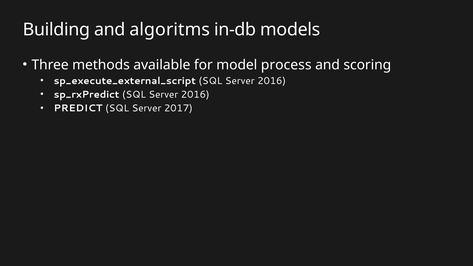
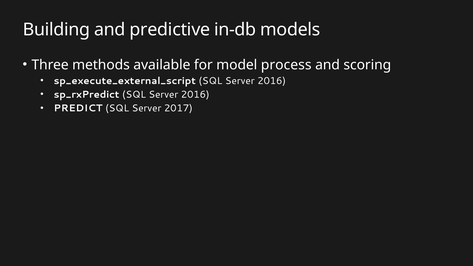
algoritms: algoritms -> predictive
